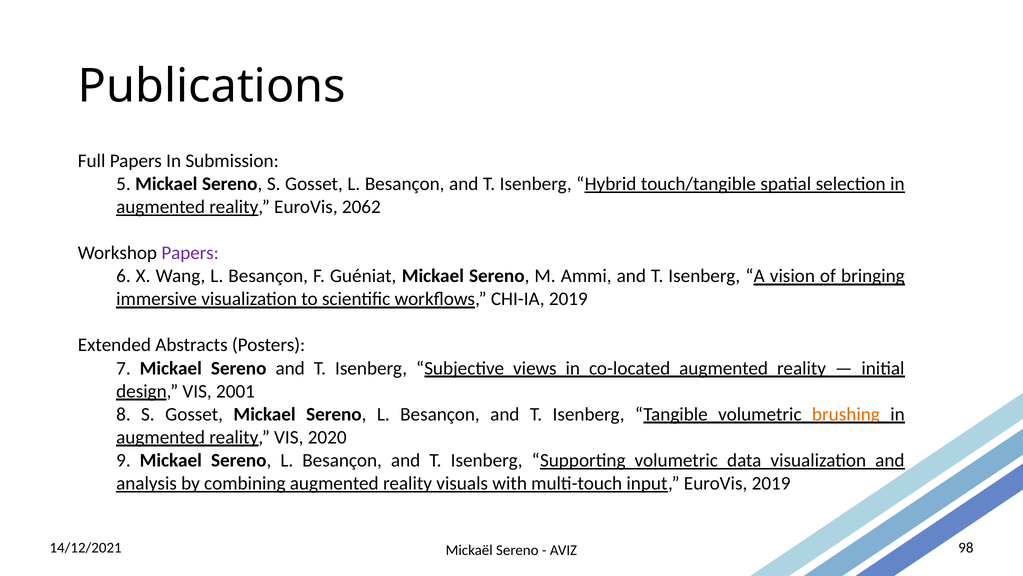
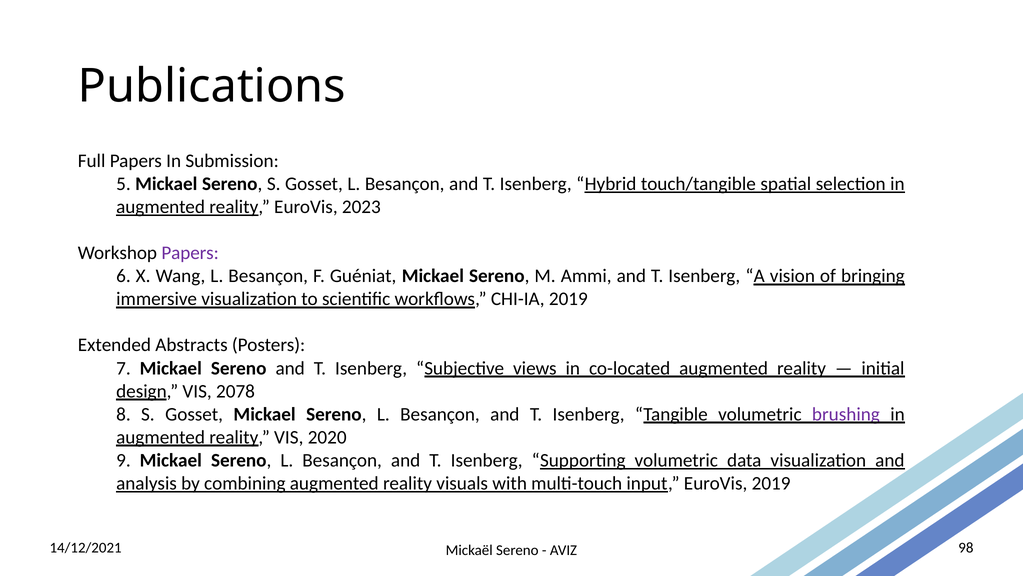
2062: 2062 -> 2023
2001: 2001 -> 2078
brushing colour: orange -> purple
